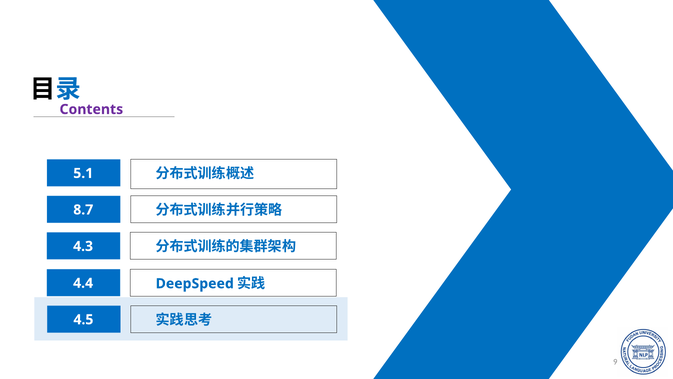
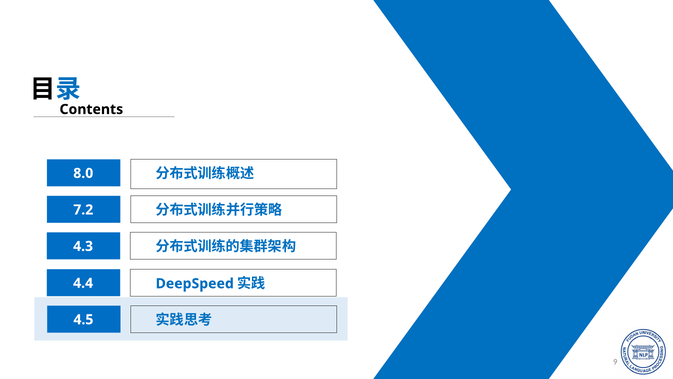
Contents colour: purple -> black
5.1: 5.1 -> 8.0
8.7: 8.7 -> 7.2
